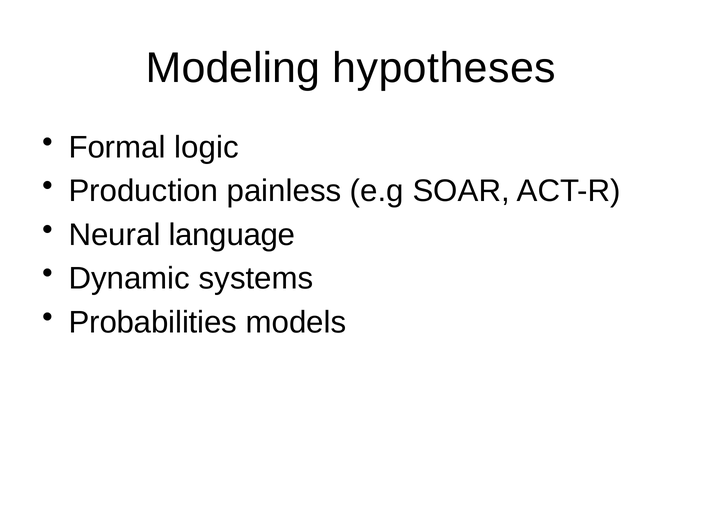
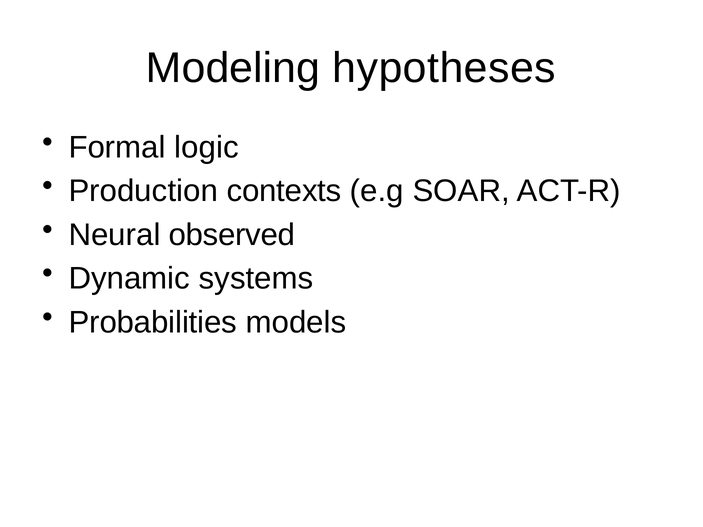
painless: painless -> contexts
language: language -> observed
